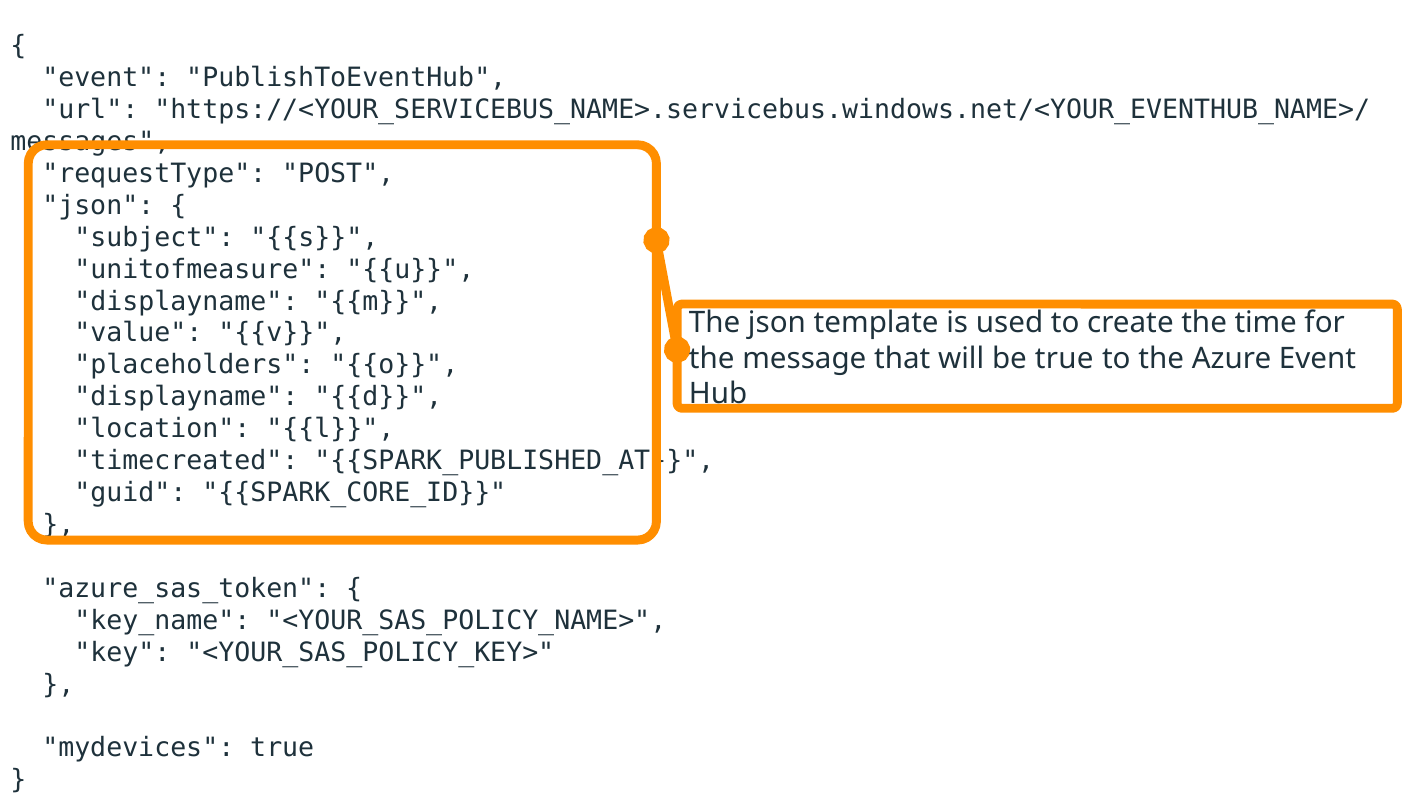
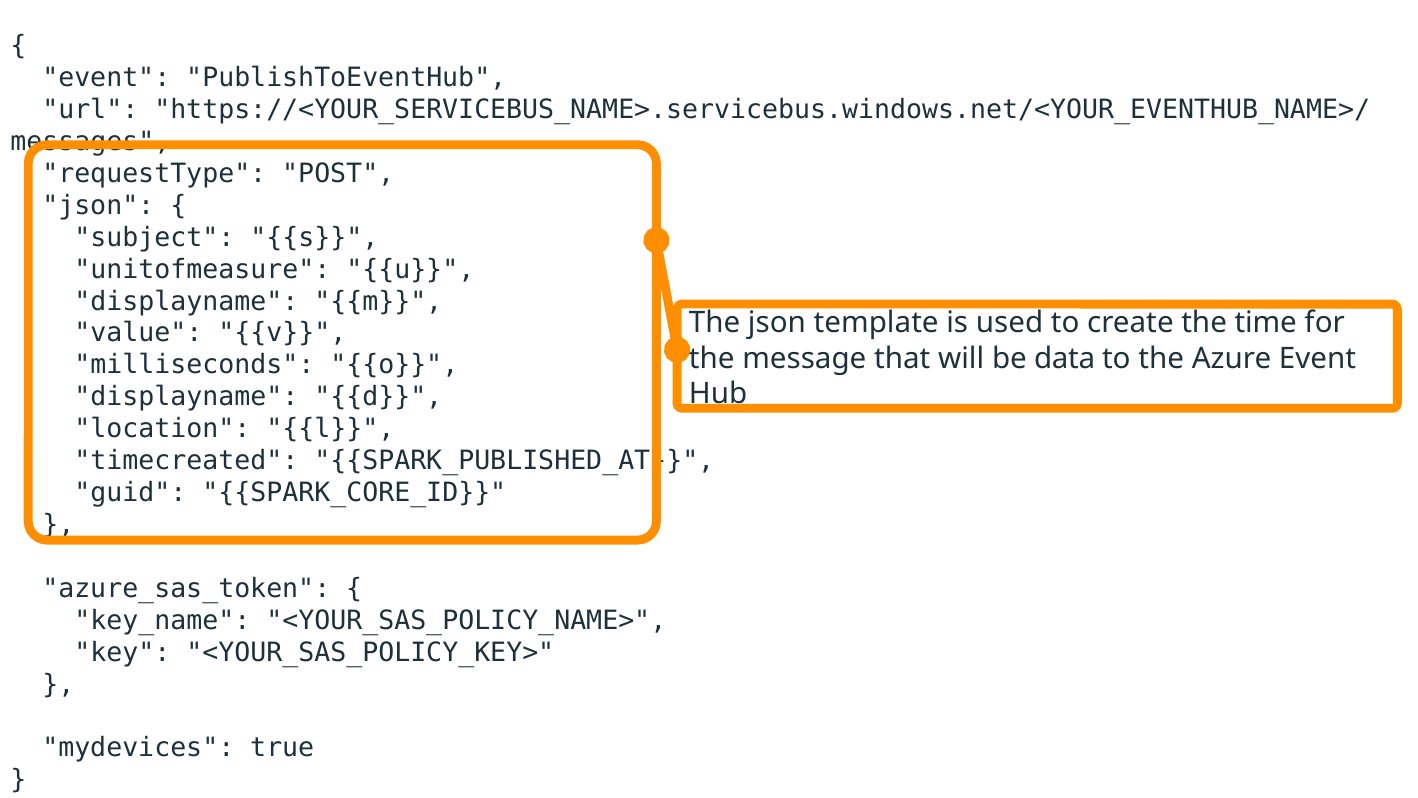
be true: true -> data
placeholders: placeholders -> milliseconds
